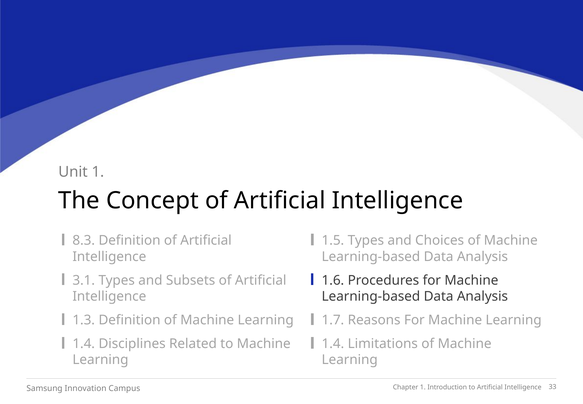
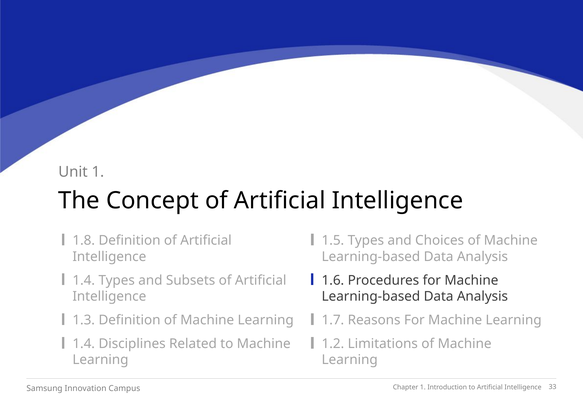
8.3: 8.3 -> 1.8
3.1 at (84, 280): 3.1 -> 1.4
1.4 at (333, 343): 1.4 -> 1.2
